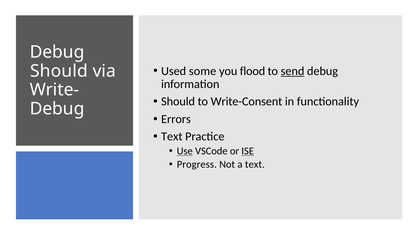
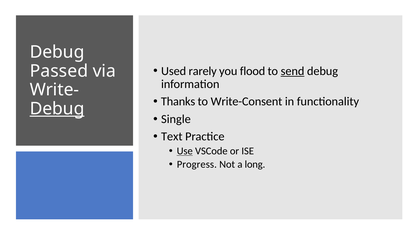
some: some -> rarely
Should at (59, 71): Should -> Passed
Should at (178, 102): Should -> Thanks
Debug at (57, 109) underline: none -> present
Errors: Errors -> Single
ISE underline: present -> none
a text: text -> long
